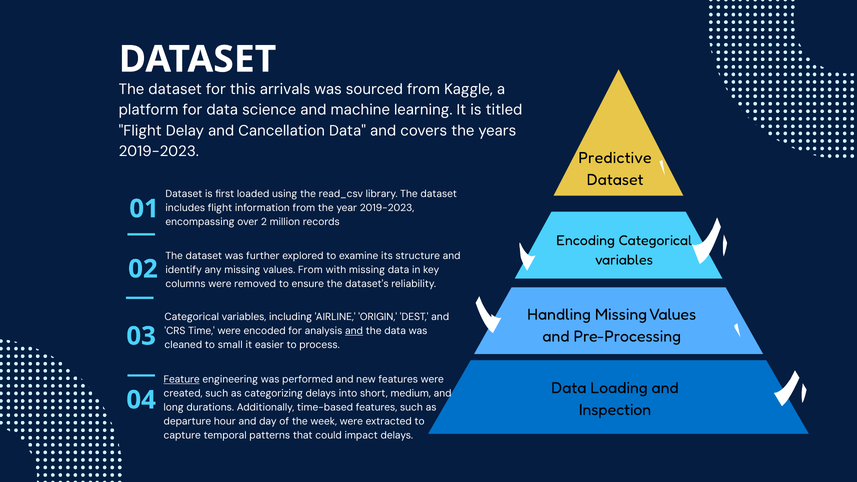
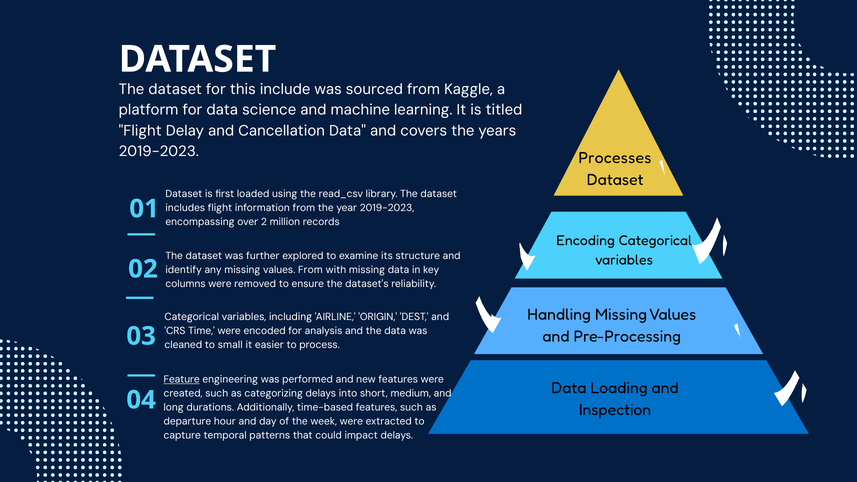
arrivals: arrivals -> include
Predictive: Predictive -> Processes
and at (354, 331) underline: present -> none
